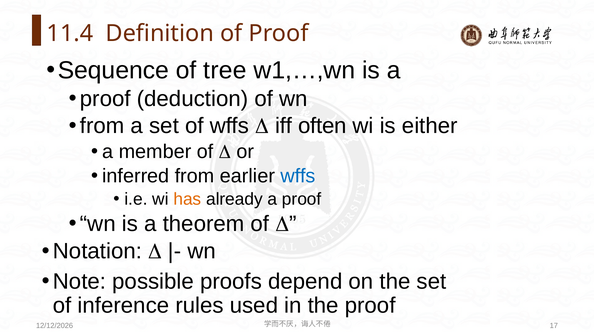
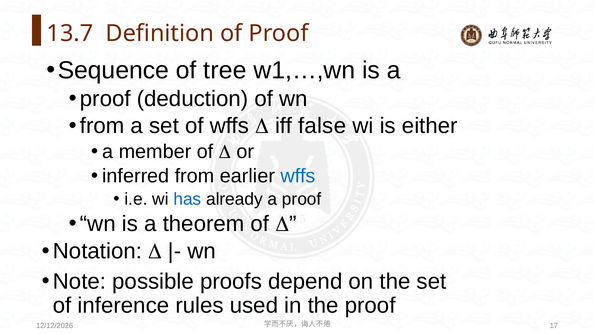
11.4: 11.4 -> 13.7
often: often -> false
has colour: orange -> blue
